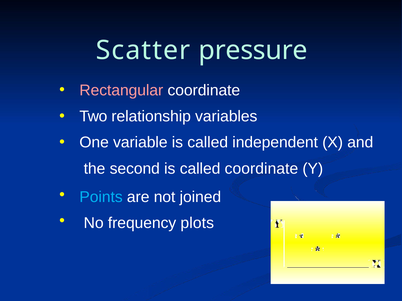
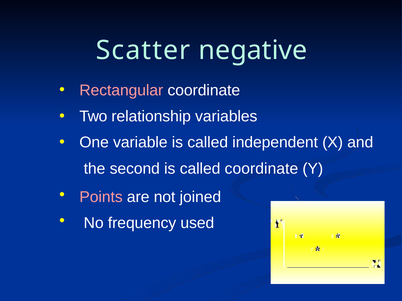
pressure: pressure -> negative
Points colour: light blue -> pink
plots: plots -> used
